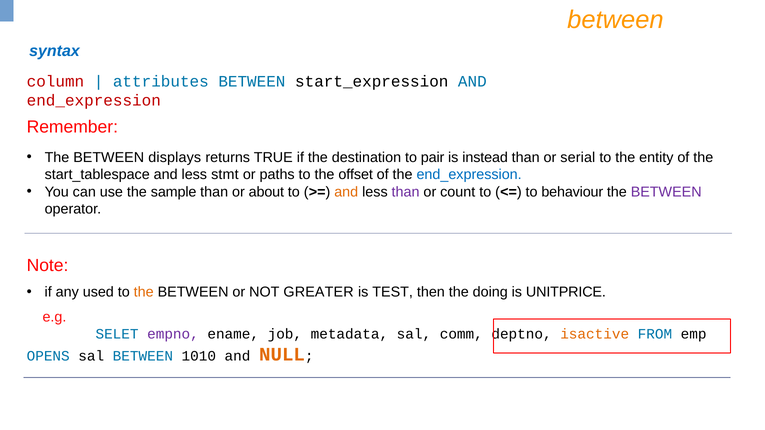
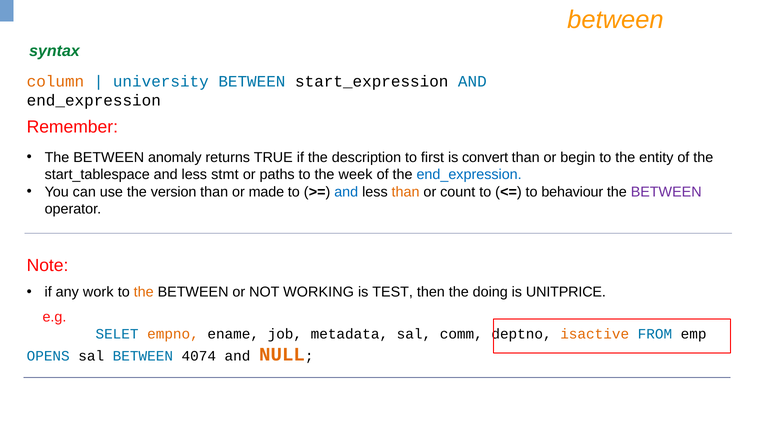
syntax colour: blue -> green
column colour: red -> orange
attributes: attributes -> university
end_expression at (94, 101) colour: red -> black
displays: displays -> anomaly
destination: destination -> description
pair: pair -> first
instead: instead -> convert
serial: serial -> begin
offset: offset -> week
sample: sample -> version
about: about -> made
and at (346, 192) colour: orange -> blue
than at (406, 192) colour: purple -> orange
used: used -> work
GREATER: GREATER -> WORKING
empno colour: purple -> orange
1010: 1010 -> 4074
